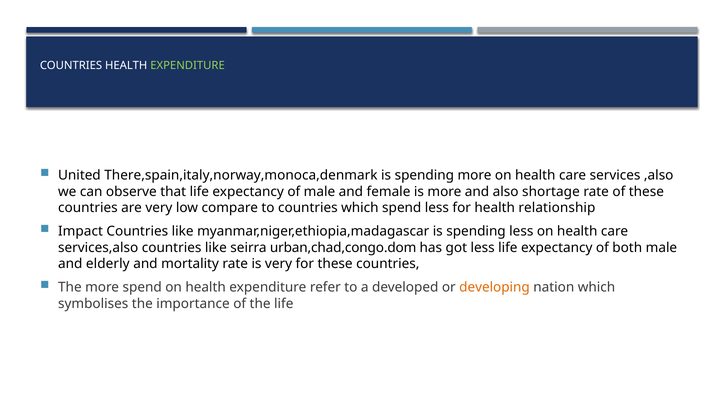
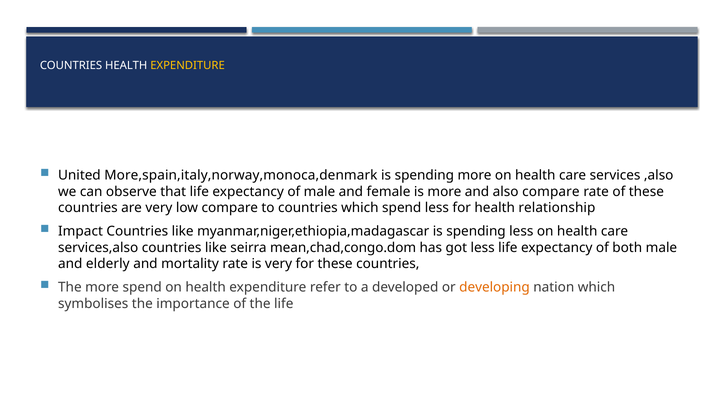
EXPENDITURE at (188, 66) colour: light green -> yellow
There,spain,italy,norway,monoca,denmark: There,spain,italy,norway,monoca,denmark -> More,spain,italy,norway,monoca,denmark
also shortage: shortage -> compare
urban,chad,congo.dom: urban,chad,congo.dom -> mean,chad,congo.dom
